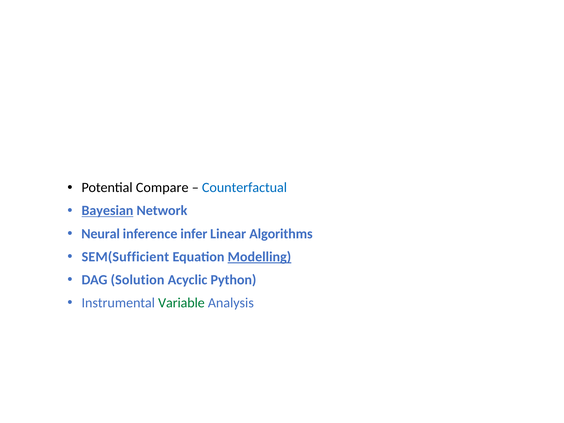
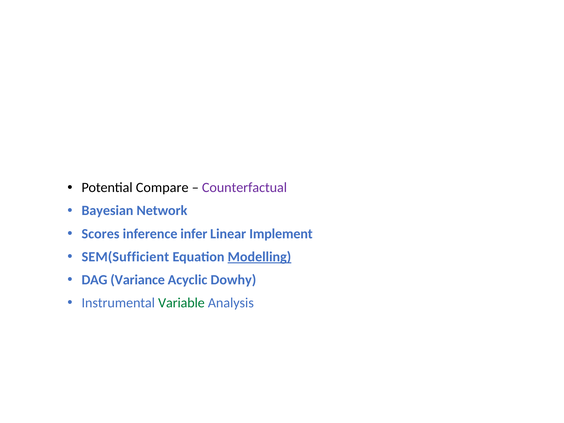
Counterfactual colour: blue -> purple
Bayesian underline: present -> none
Neural: Neural -> Scores
Algorithms: Algorithms -> Implement
Solution: Solution -> Variance
Python: Python -> Dowhy
